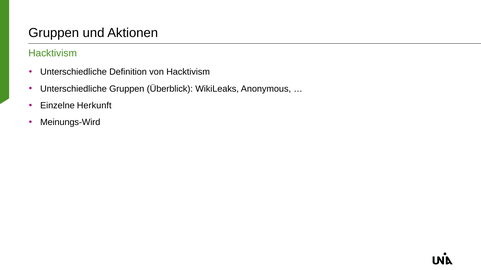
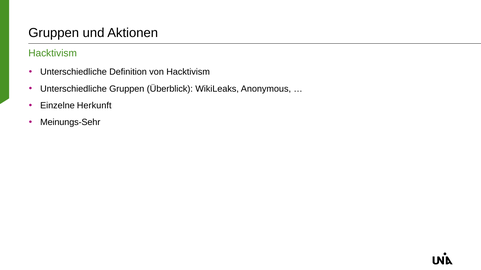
Meinungs-Wird: Meinungs-Wird -> Meinungs-Sehr
